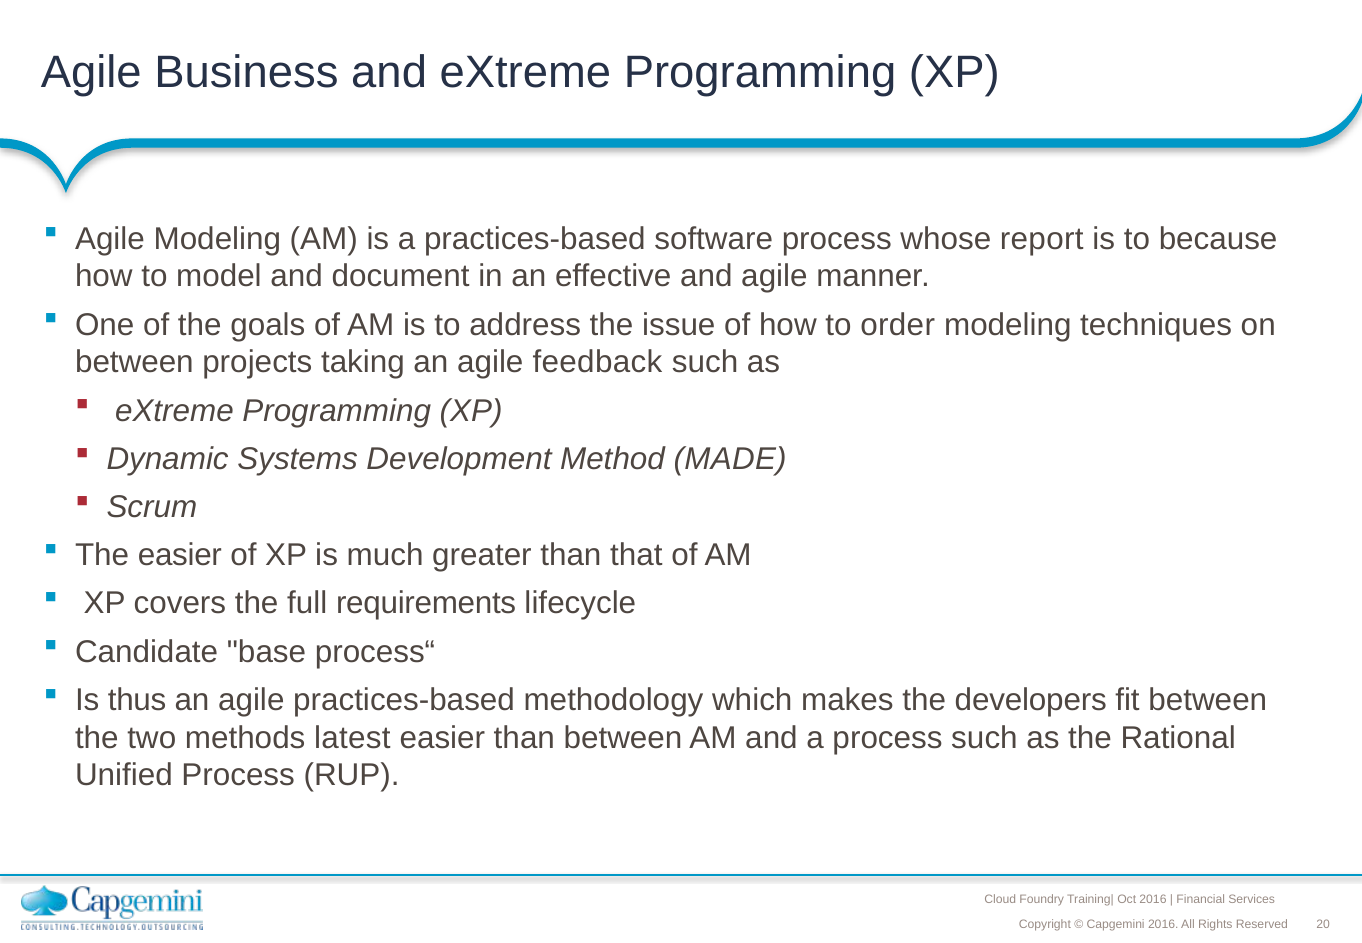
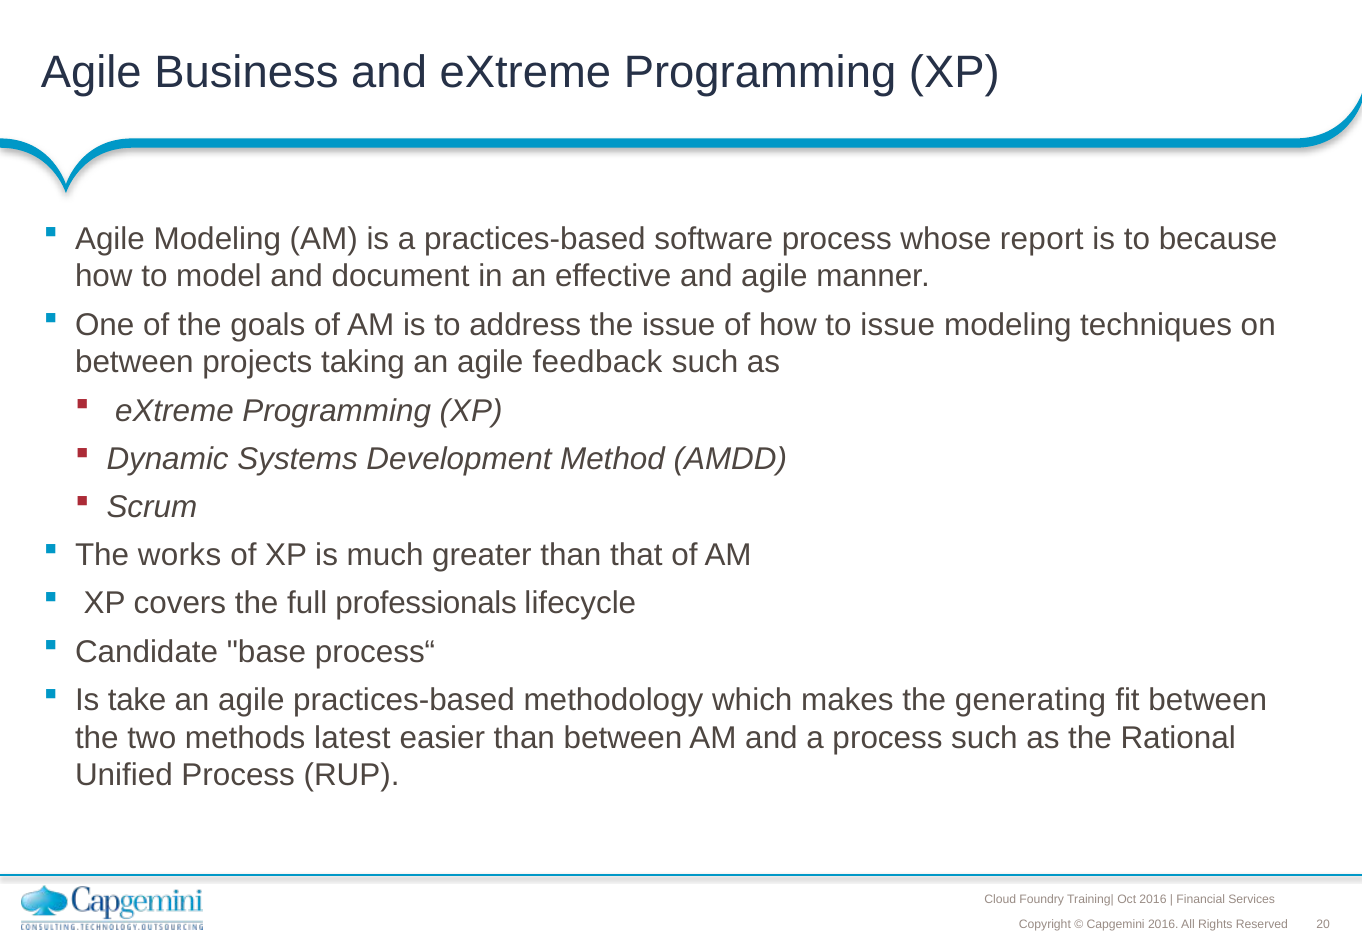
to order: order -> issue
MADE: MADE -> AMDD
The easier: easier -> works
requirements: requirements -> professionals
thus: thus -> take
developers: developers -> generating
